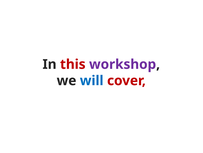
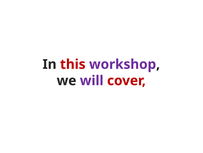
will colour: blue -> purple
